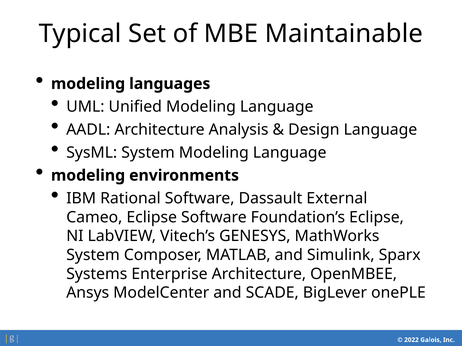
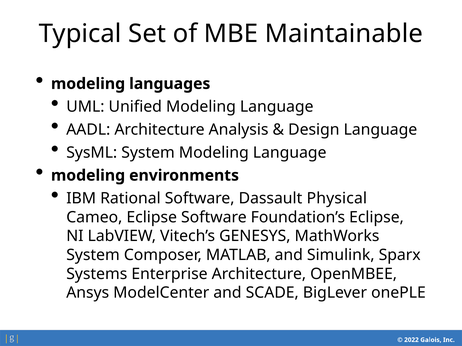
External: External -> Physical
